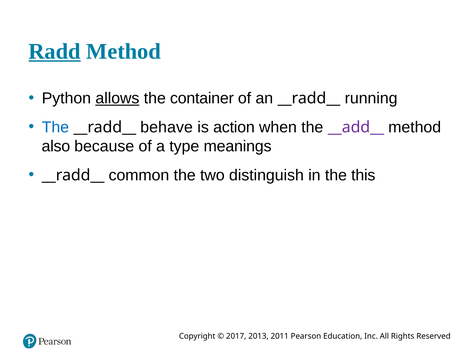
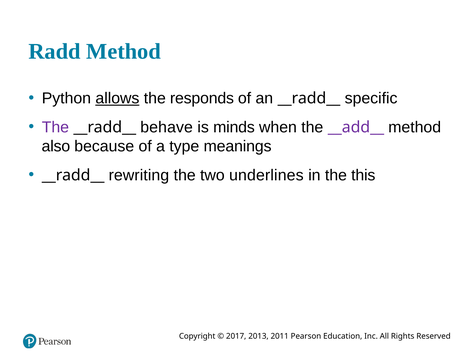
Radd underline: present -> none
container: container -> responds
running: running -> specific
The at (55, 127) colour: blue -> purple
action: action -> minds
common: common -> rewriting
distinguish: distinguish -> underlines
